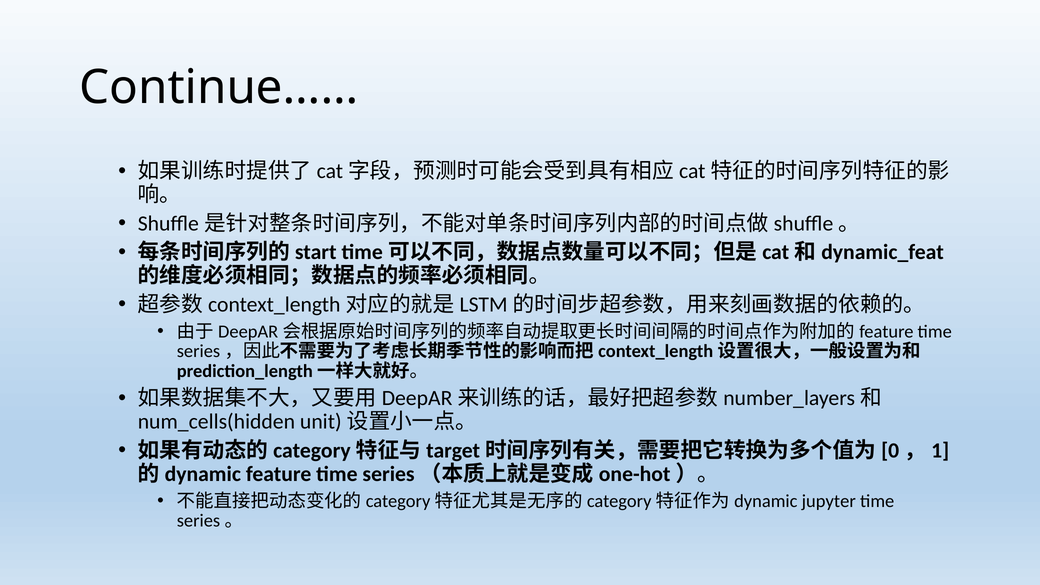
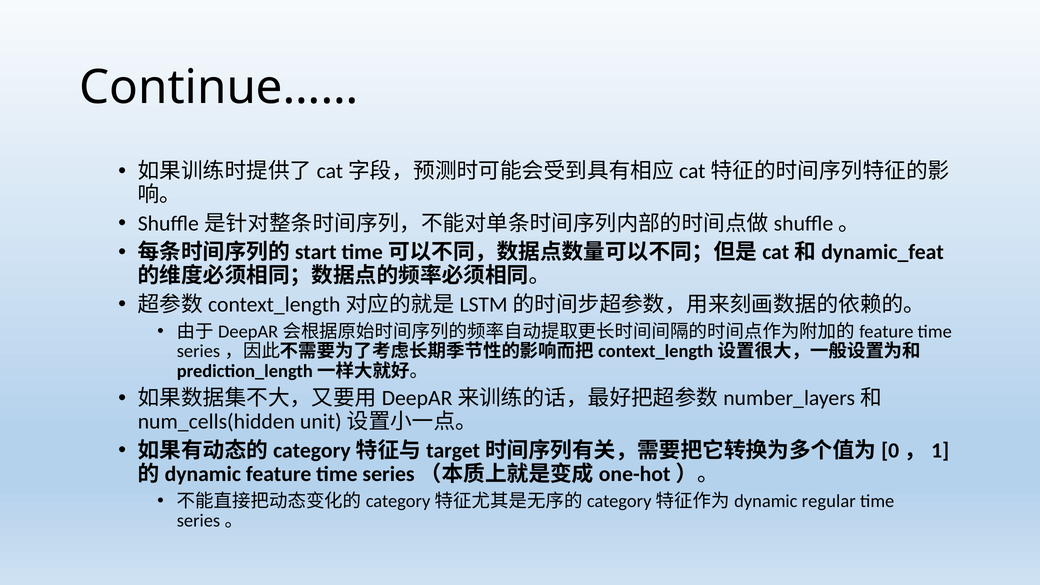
jupyter: jupyter -> regular
